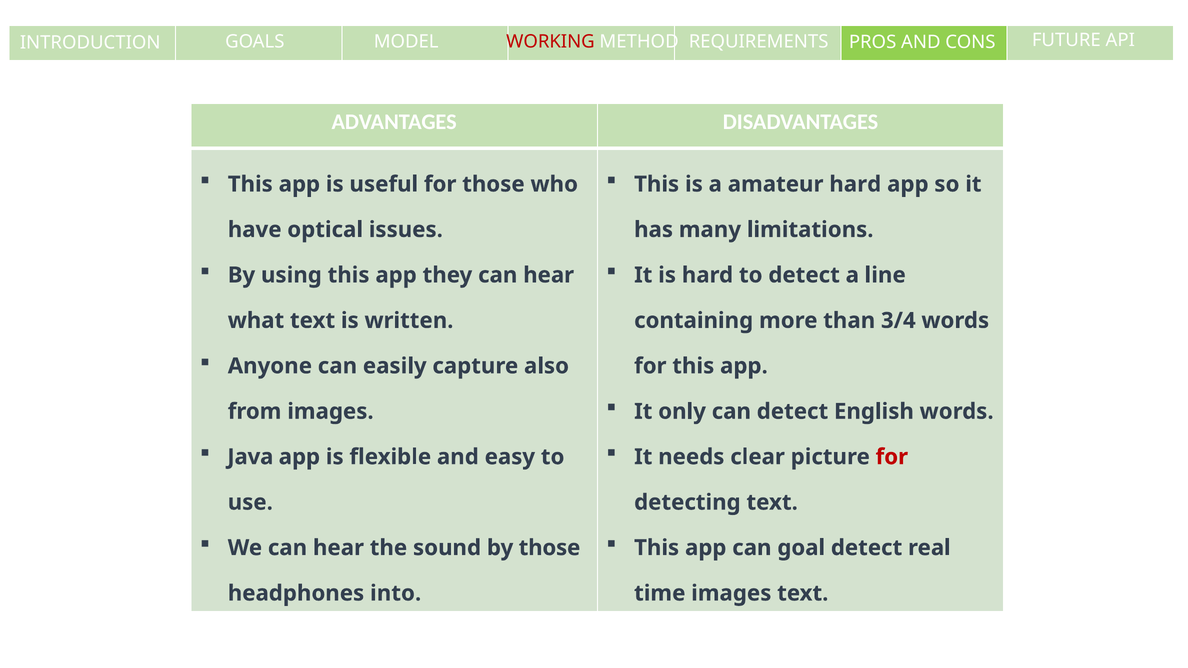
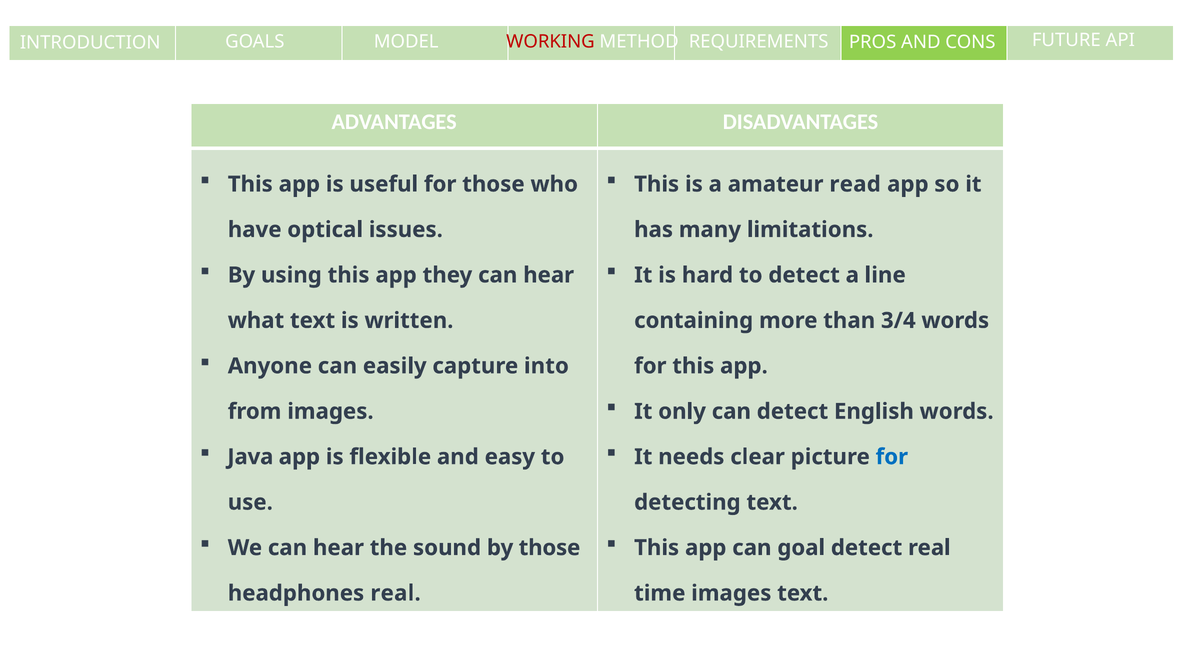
amateur hard: hard -> read
also: also -> into
for at (892, 457) colour: red -> blue
headphones into: into -> real
